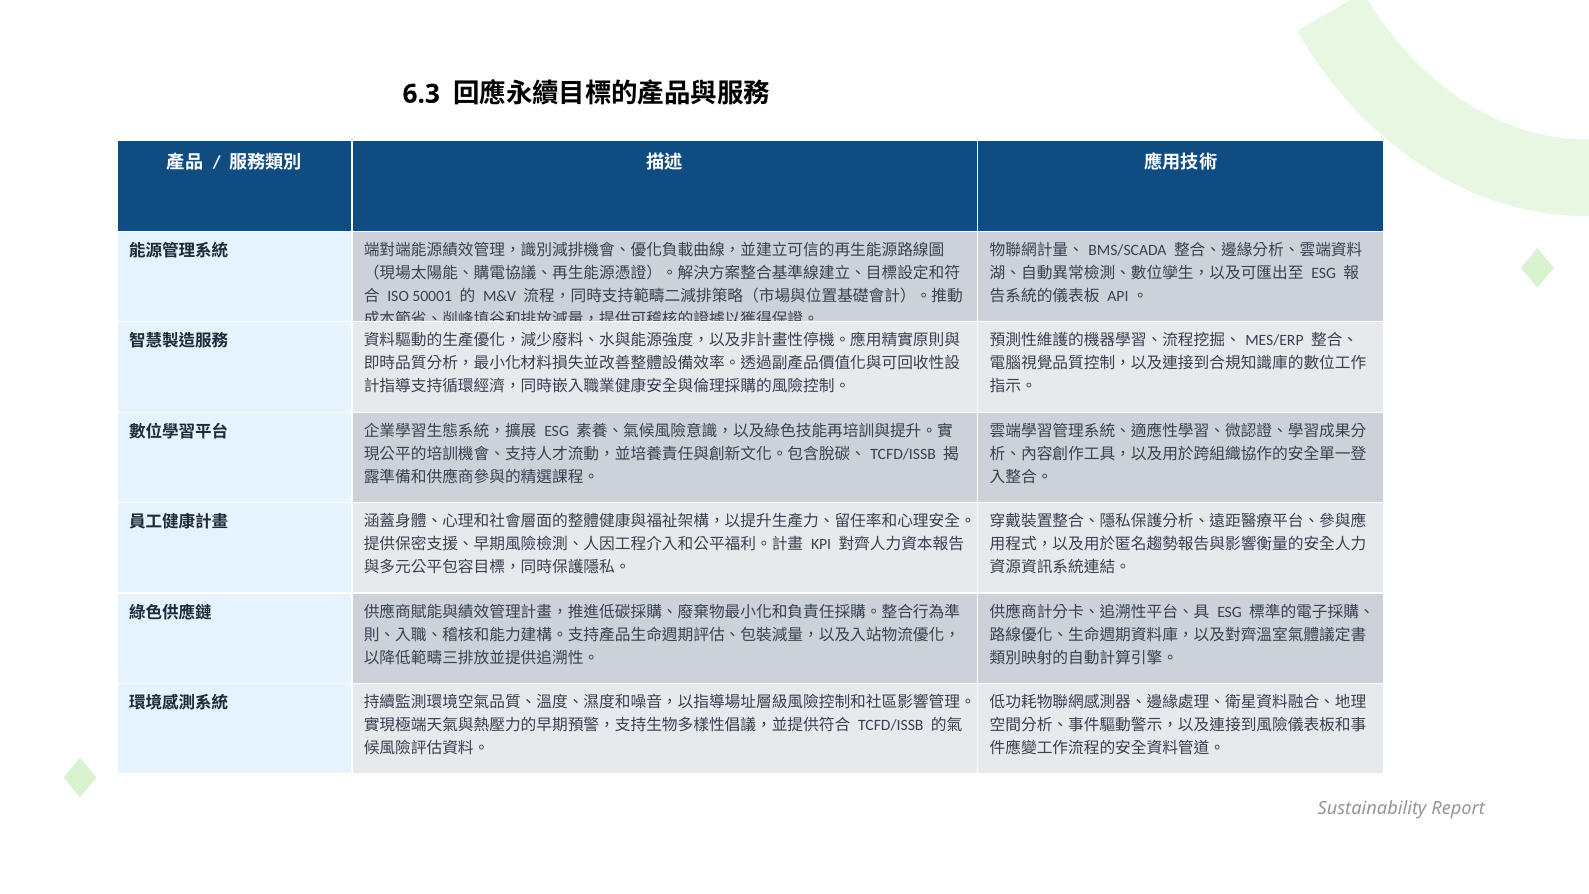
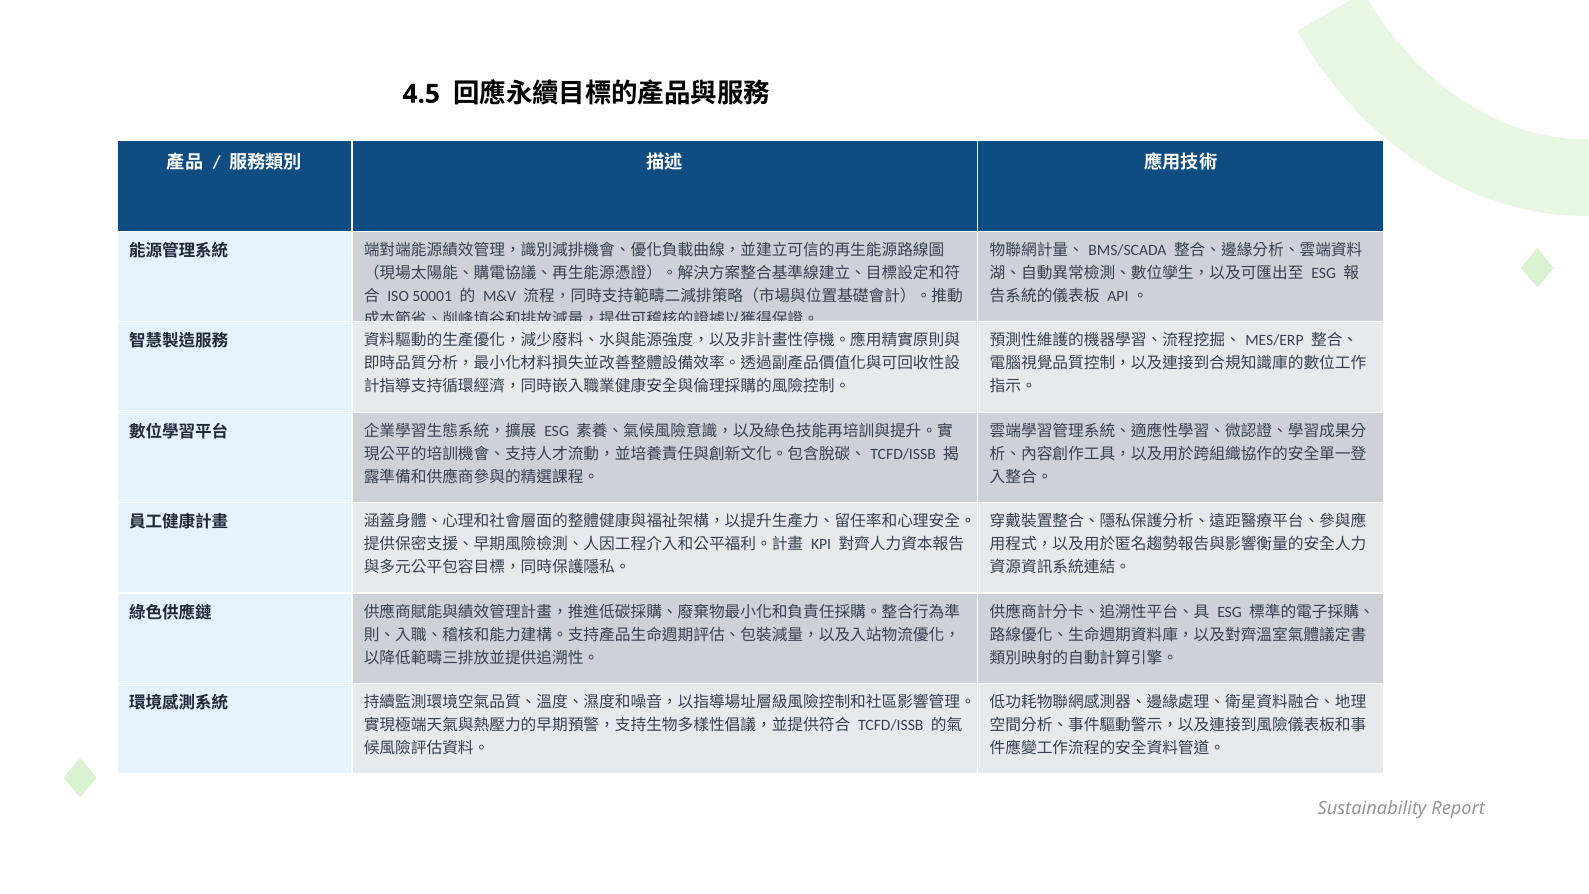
6.3: 6.3 -> 4.5
